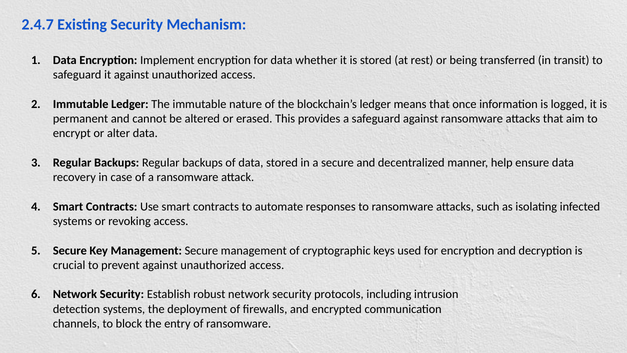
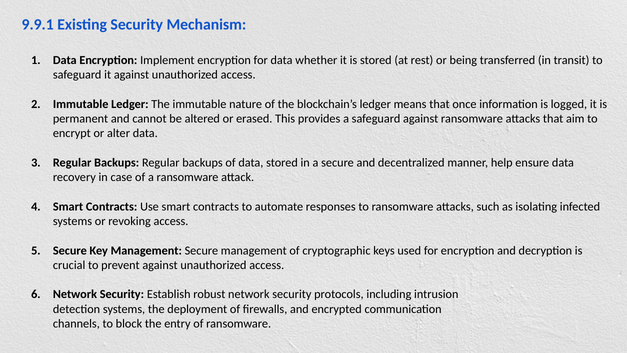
2.4.7: 2.4.7 -> 9.9.1
